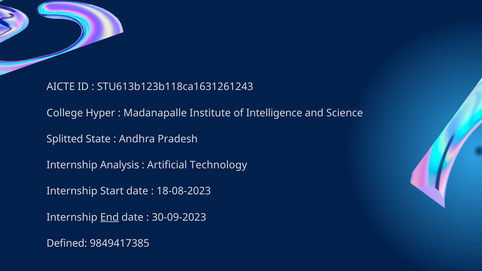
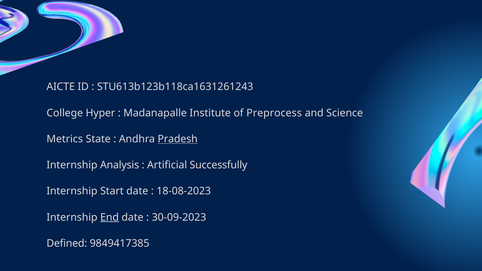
Intelligence: Intelligence -> Preprocess
Splitted: Splitted -> Metrics
Pradesh underline: none -> present
Technology: Technology -> Successfully
